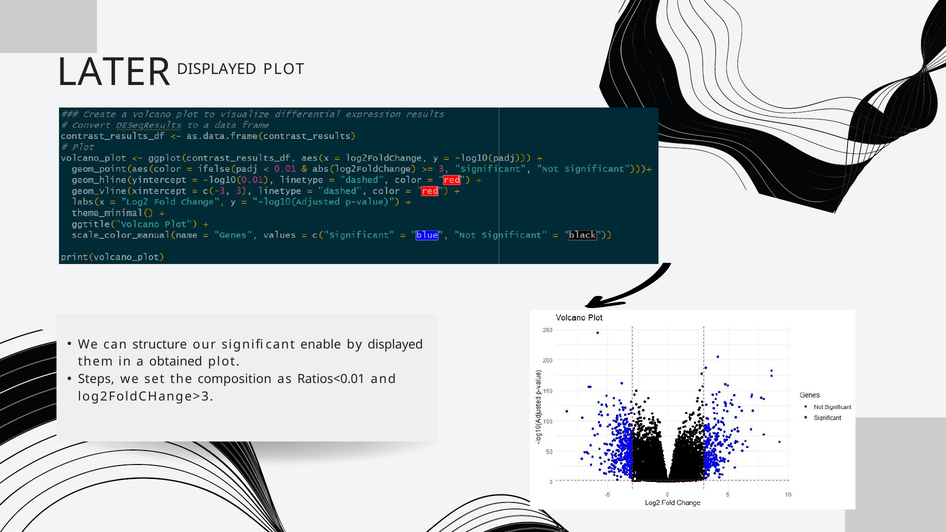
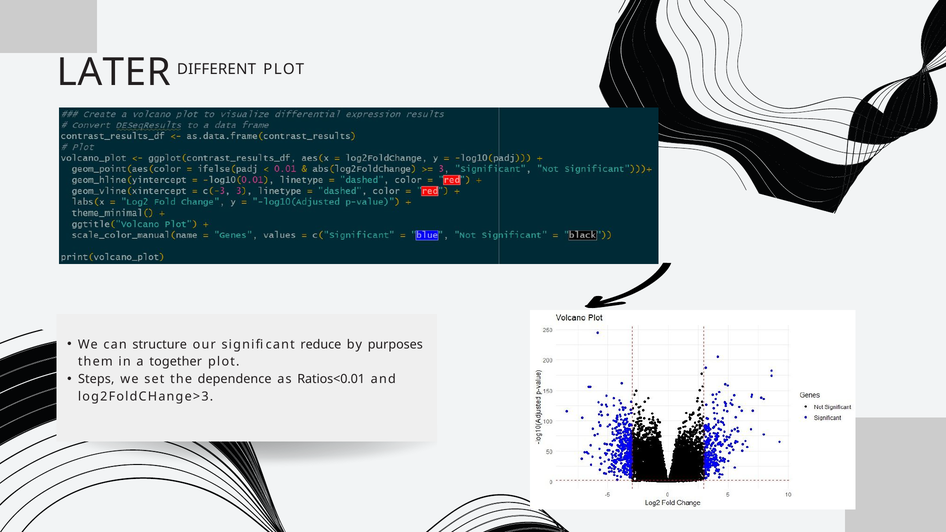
DISPLAYED at (217, 69): DISPLAYED -> DIFFERENT
enable: enable -> reduce
by displayed: displayed -> purposes
obtained: obtained -> together
composition: composition -> dependence
